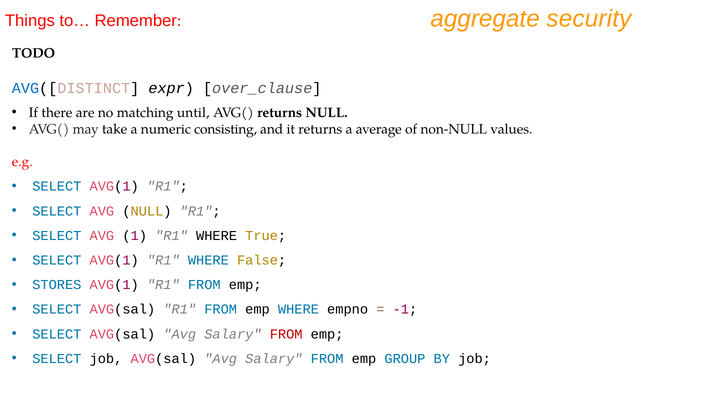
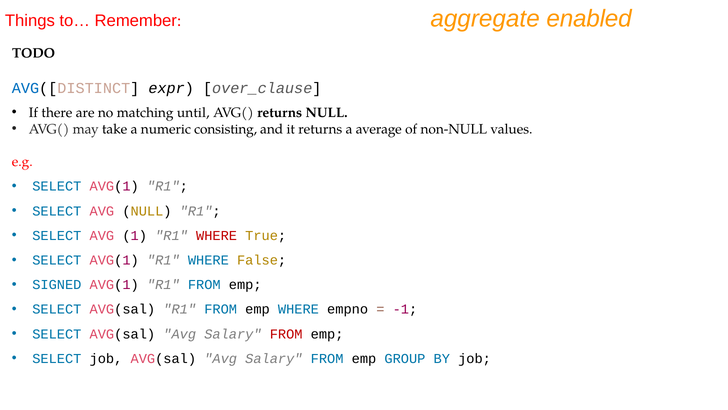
security: security -> enabled
WHERE at (217, 235) colour: black -> red
STORES: STORES -> SIGNED
